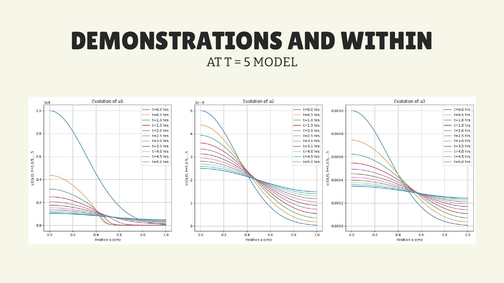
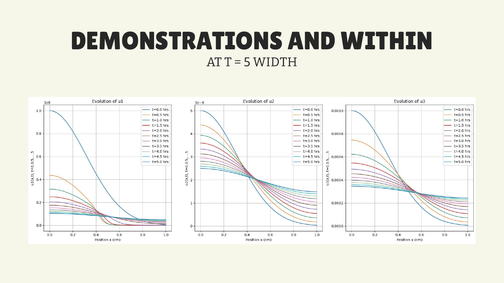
MODEL: MODEL -> WIDTH
